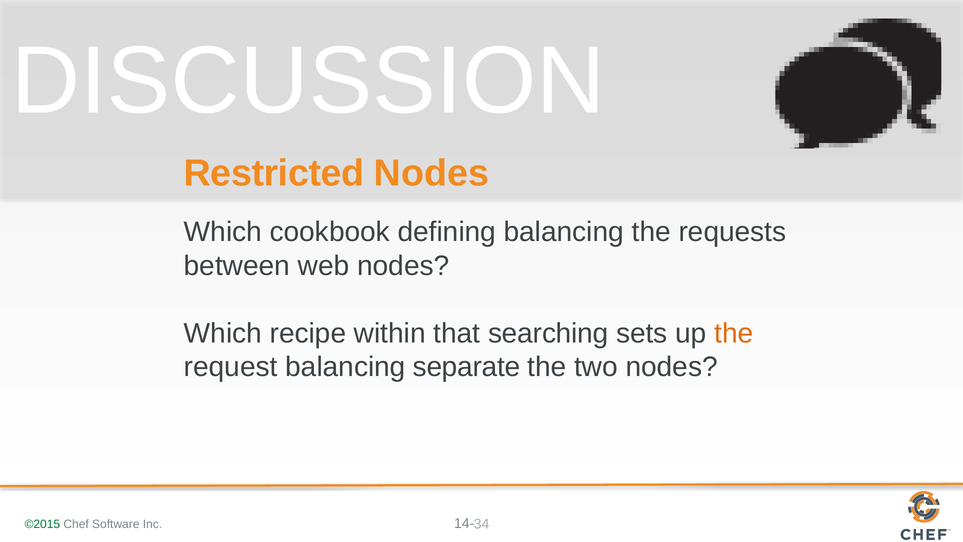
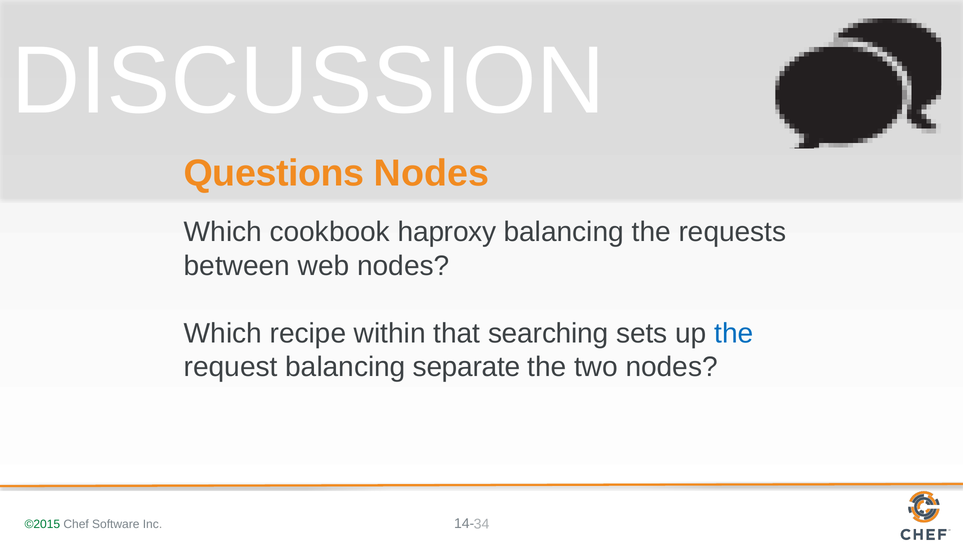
Restricted: Restricted -> Questions
defining: defining -> haproxy
the at (734, 333) colour: orange -> blue
